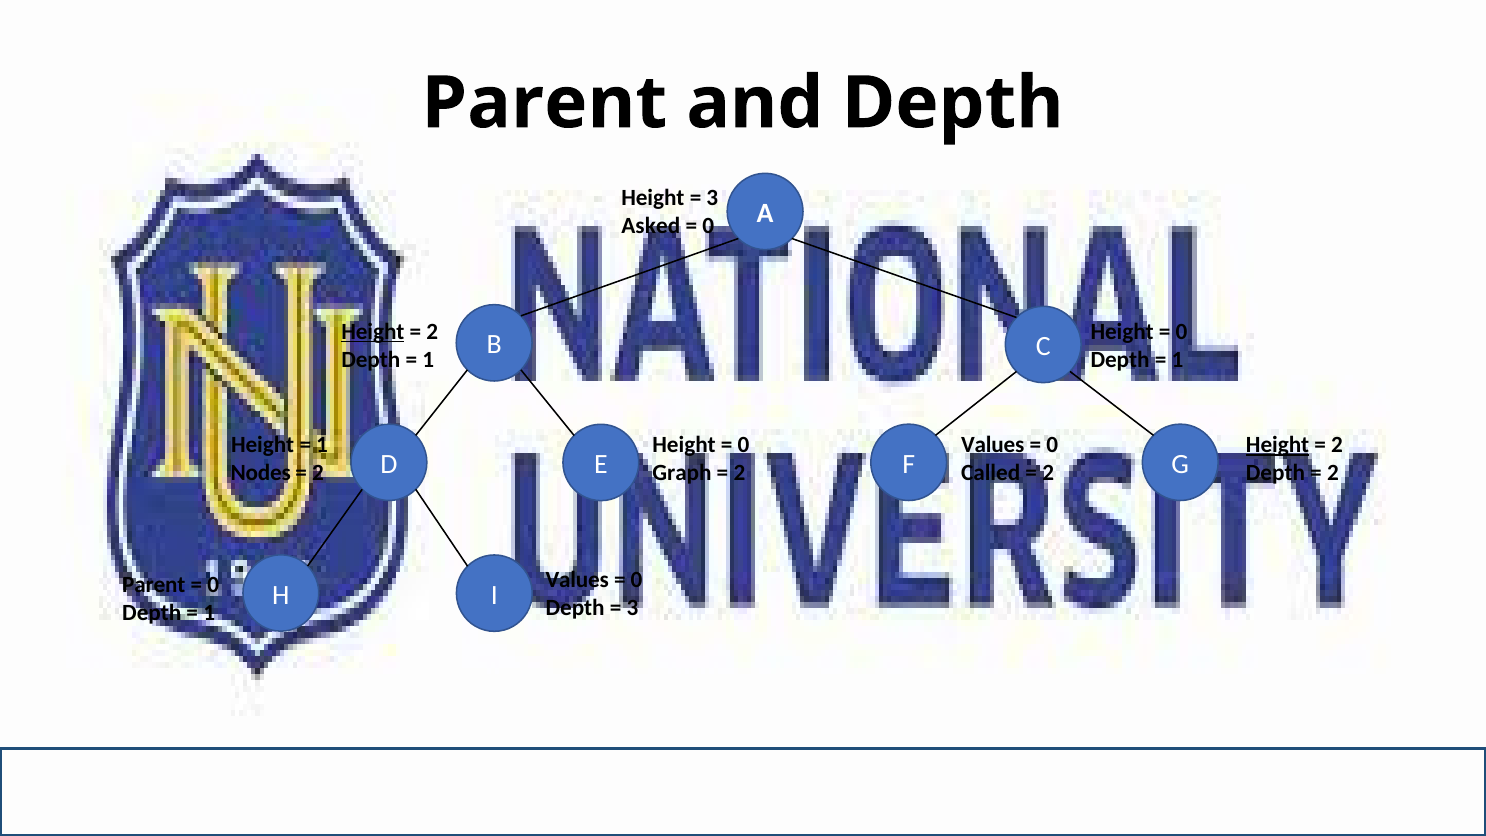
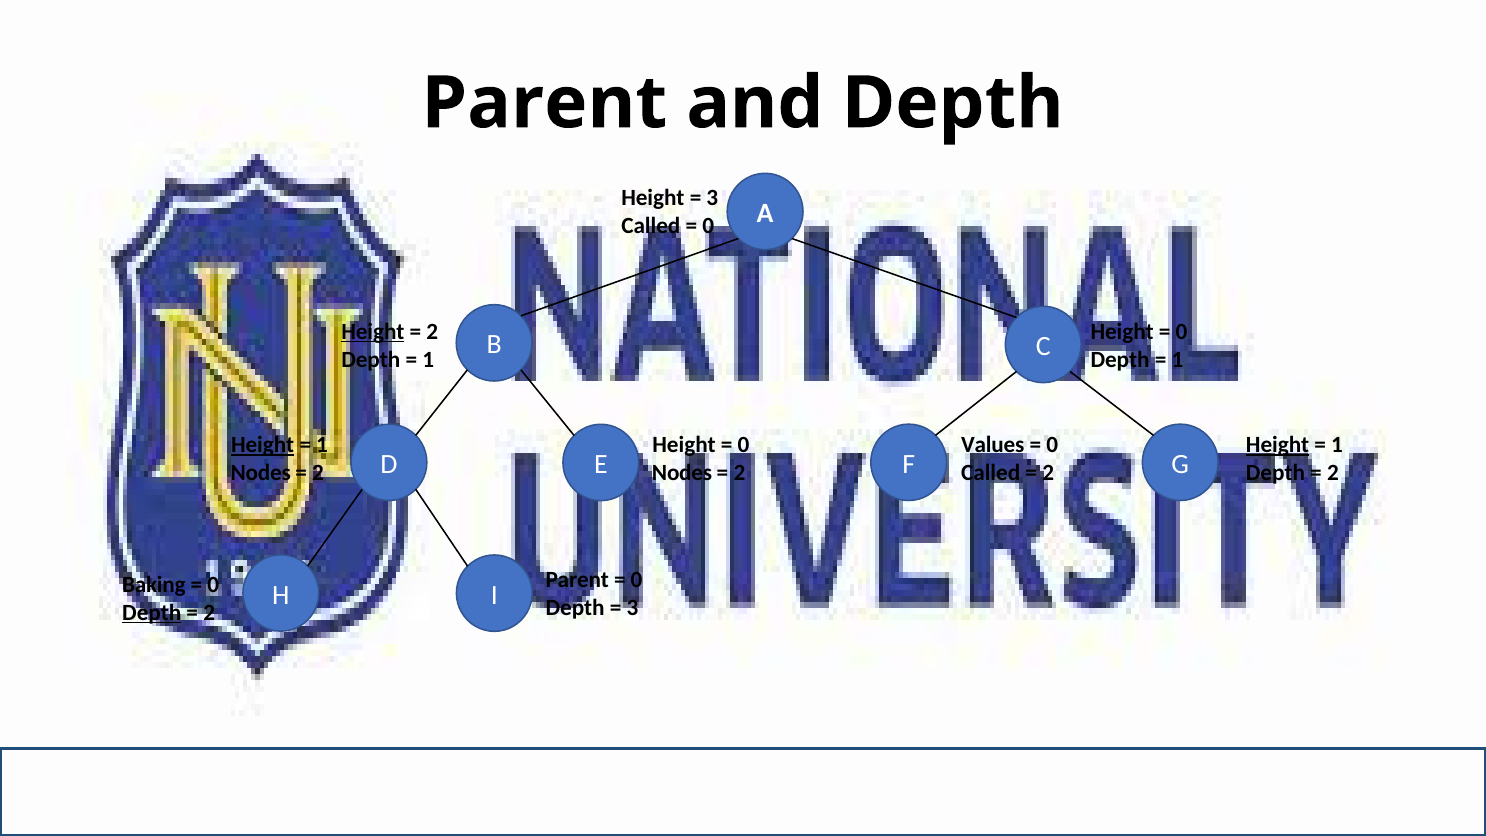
Asked at (651, 226): Asked -> Called
Height at (263, 445) underline: none -> present
2 at (1337, 445): 2 -> 1
Graph at (682, 473): Graph -> Nodes
Values at (577, 580): Values -> Parent
Parent at (154, 585): Parent -> Baking
Depth at (152, 612) underline: none -> present
1 at (209, 612): 1 -> 2
